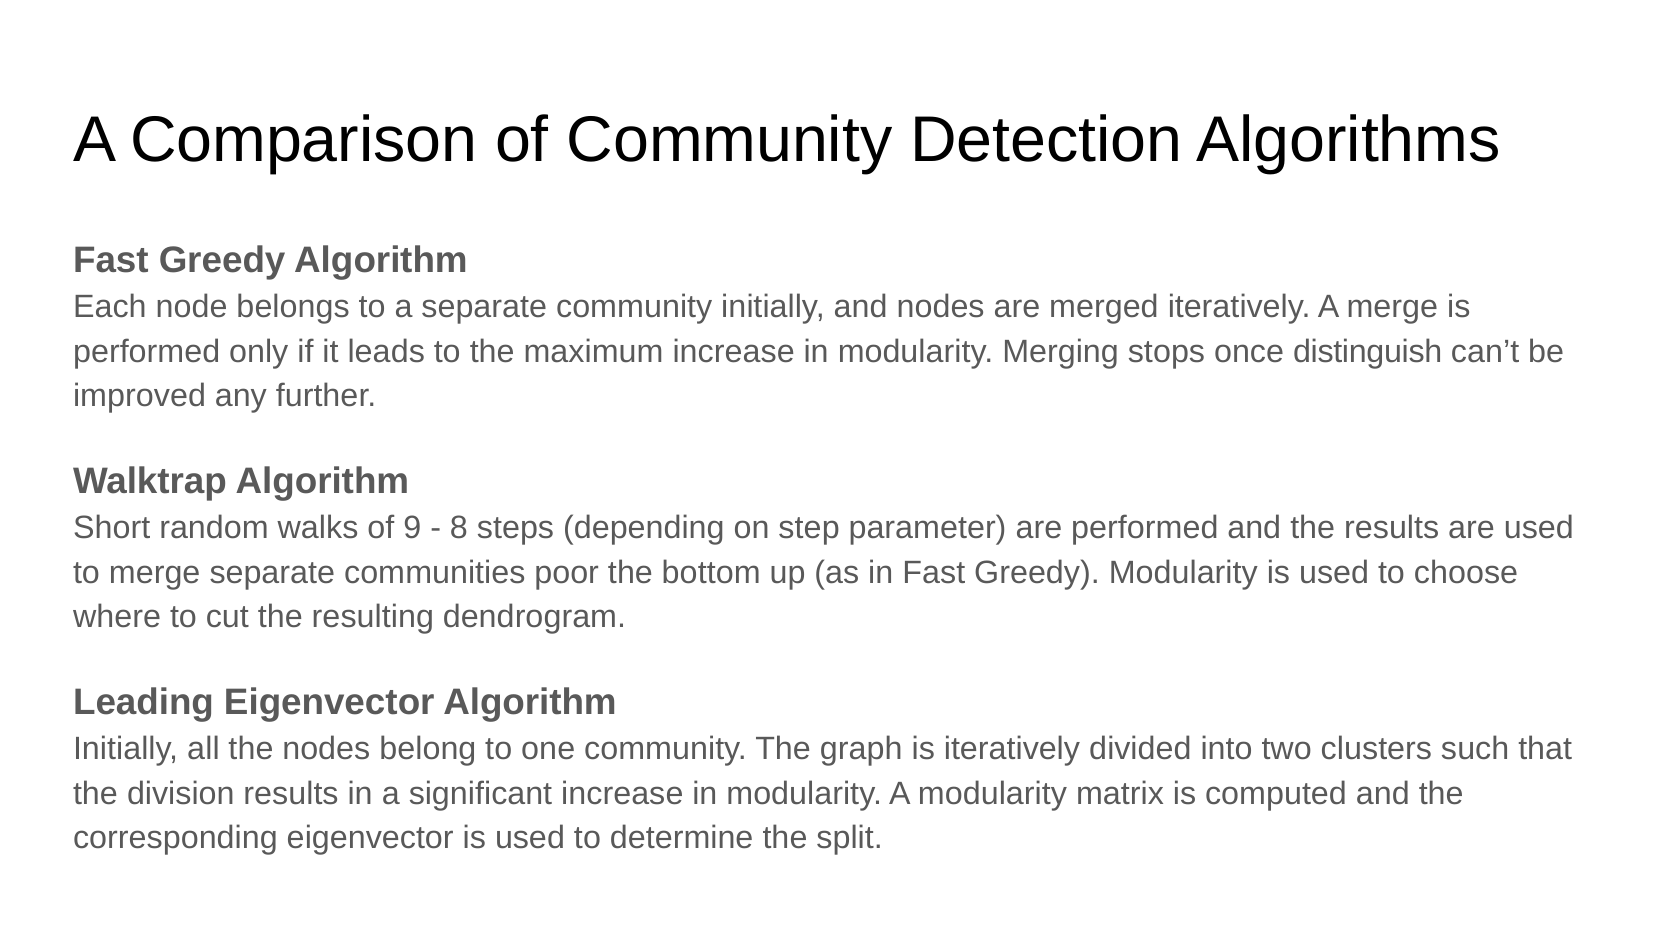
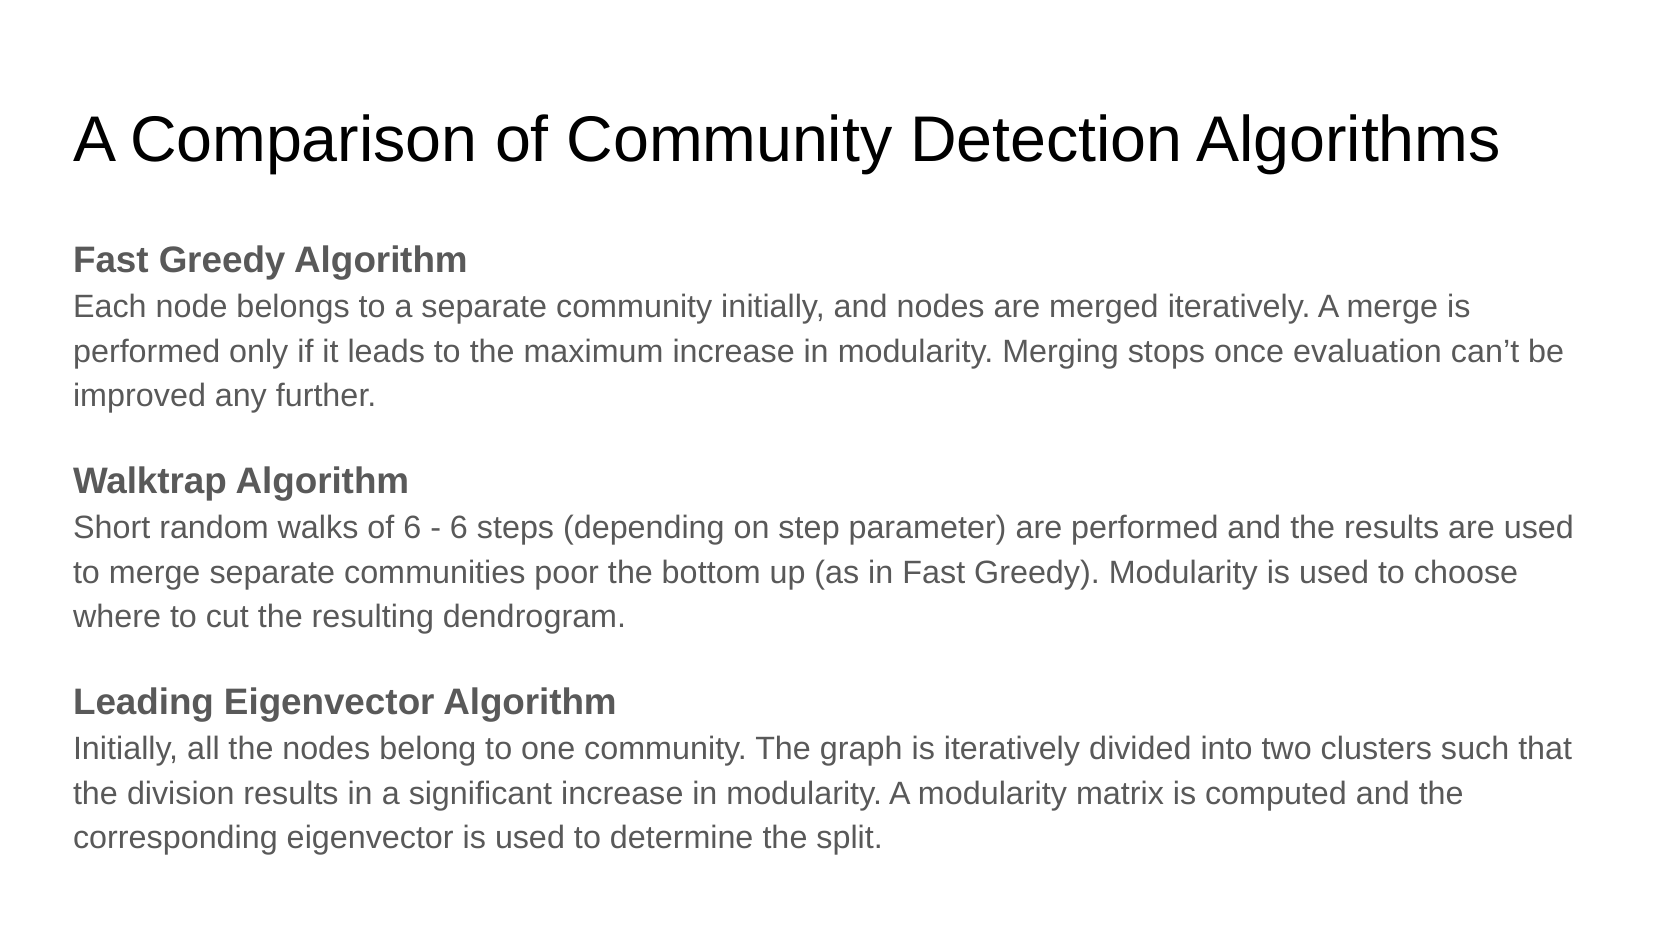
distinguish: distinguish -> evaluation
of 9: 9 -> 6
8 at (459, 528): 8 -> 6
